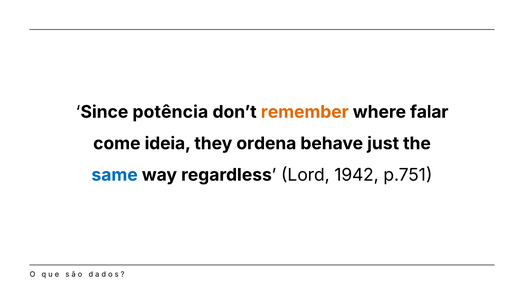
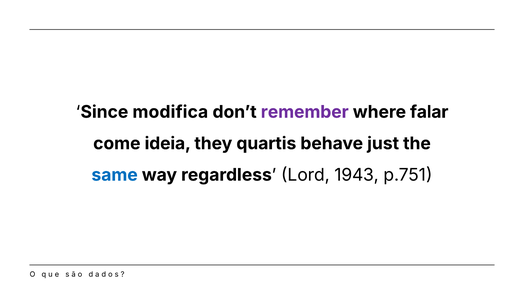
potência: potência -> modifica
remember colour: orange -> purple
ordena: ordena -> quartis
1942: 1942 -> 1943
